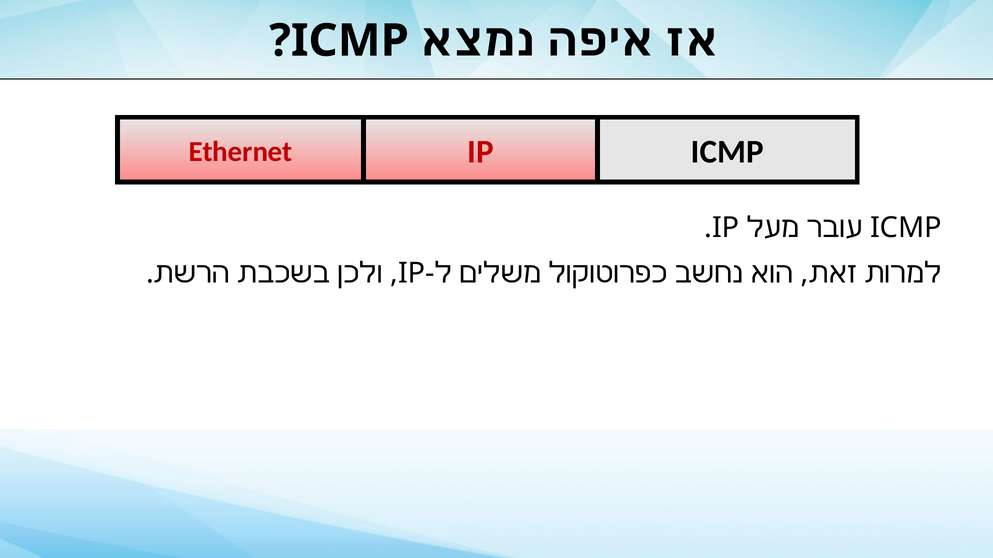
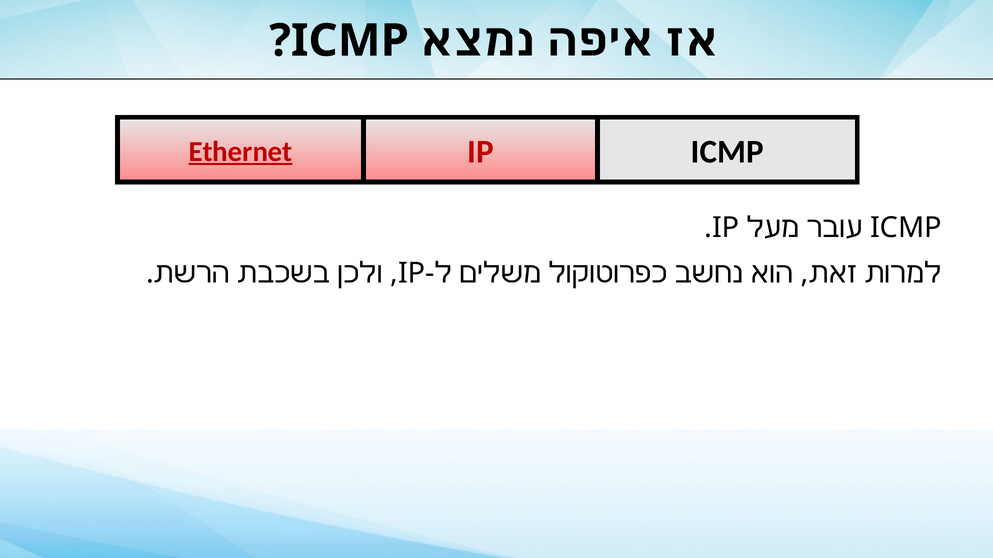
Ethernet underline: none -> present
